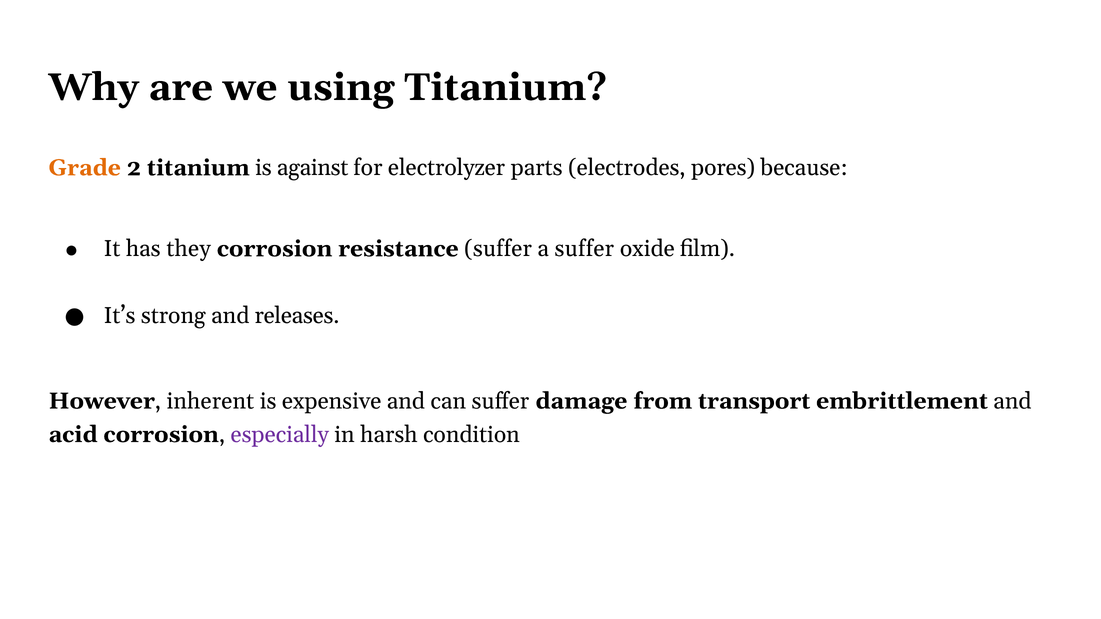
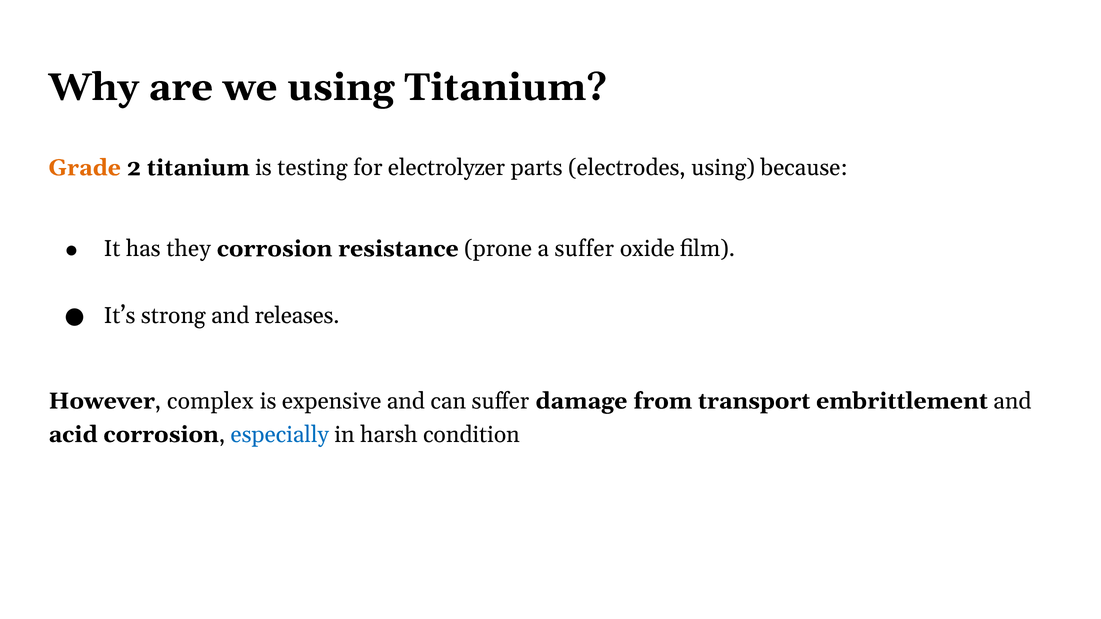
against: against -> testing
electrodes pores: pores -> using
resistance suffer: suffer -> prone
inherent: inherent -> complex
especially colour: purple -> blue
